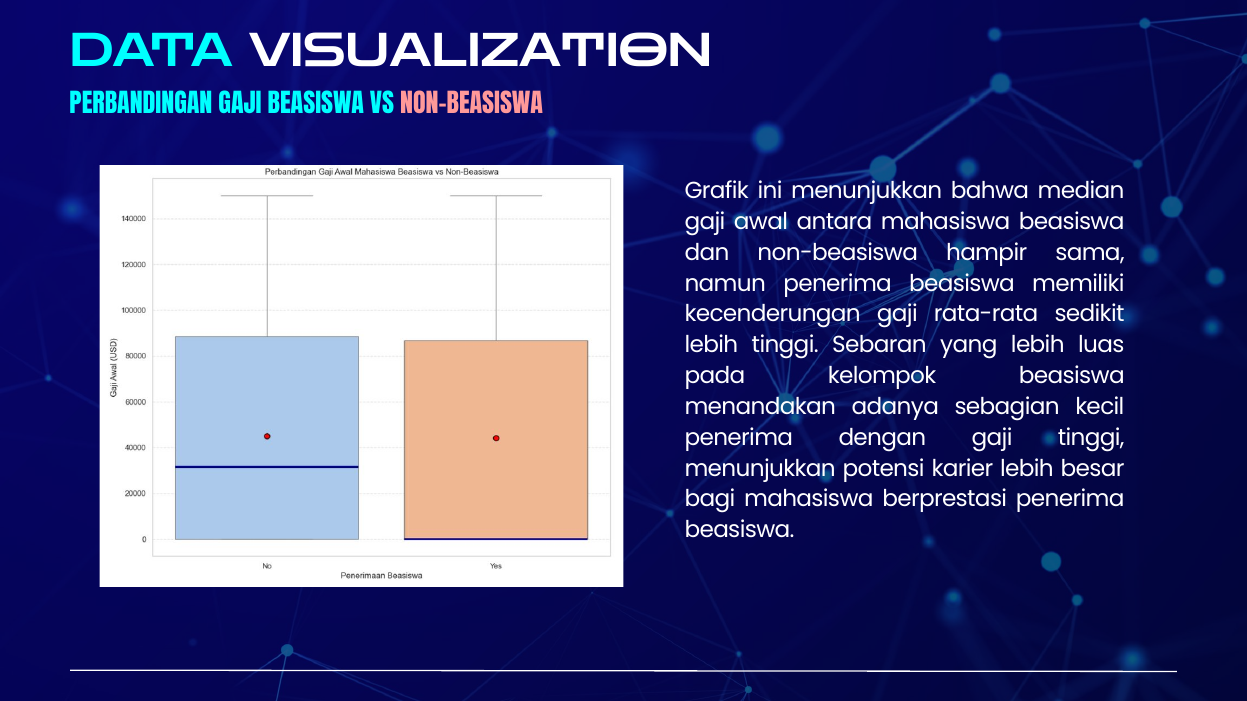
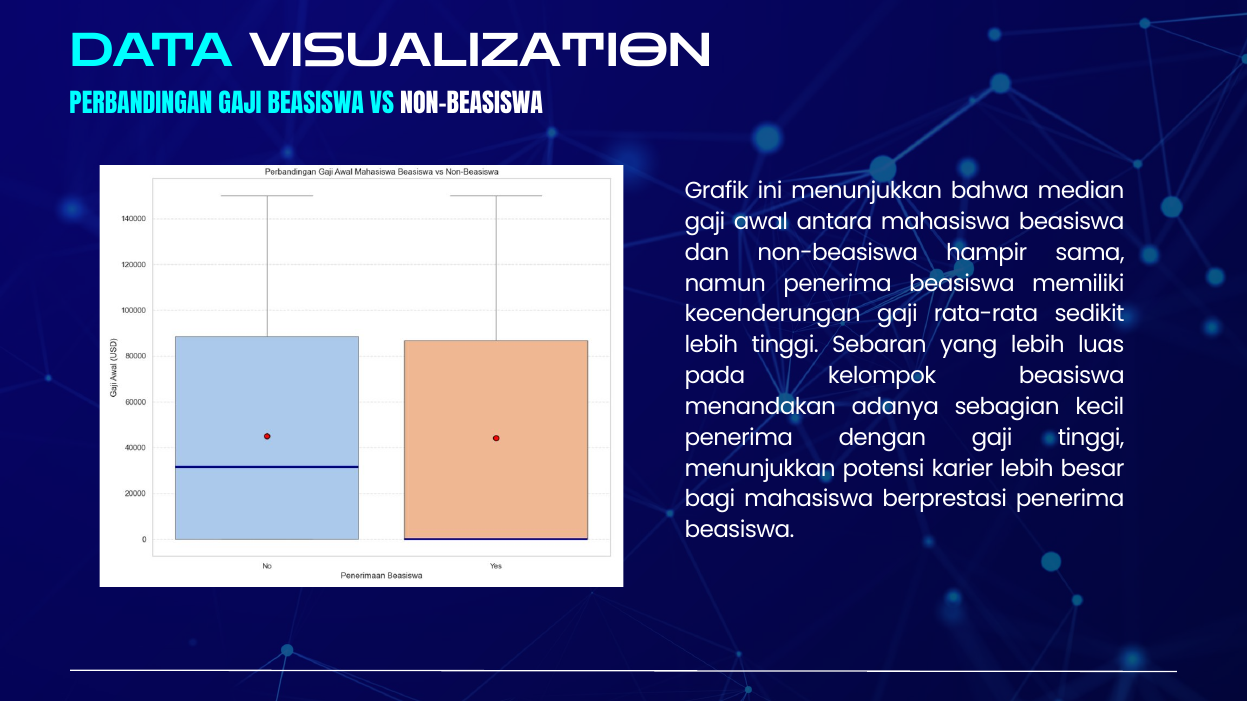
NON-BEASISWA at (472, 105) colour: pink -> white
